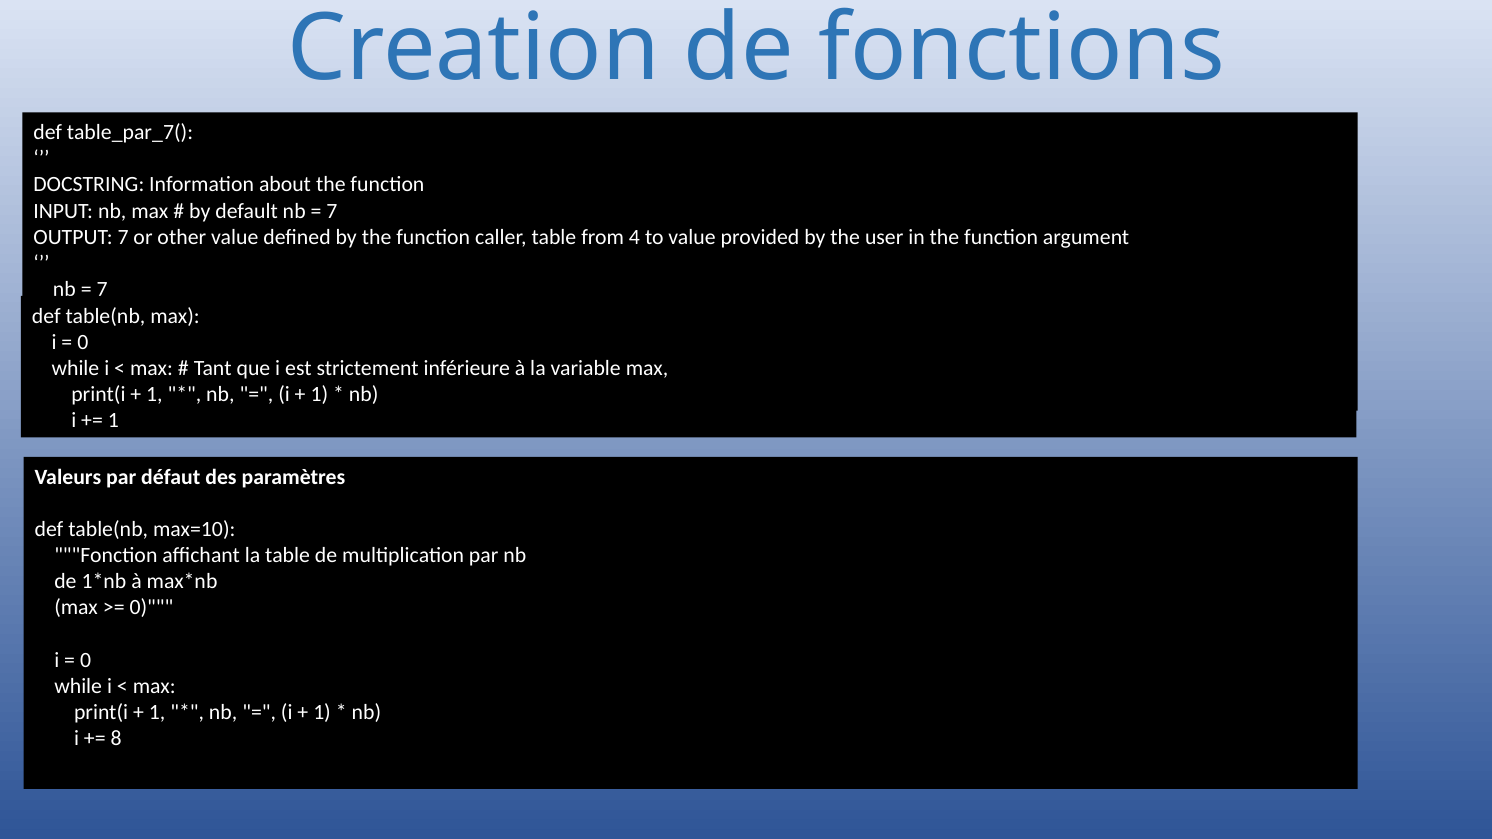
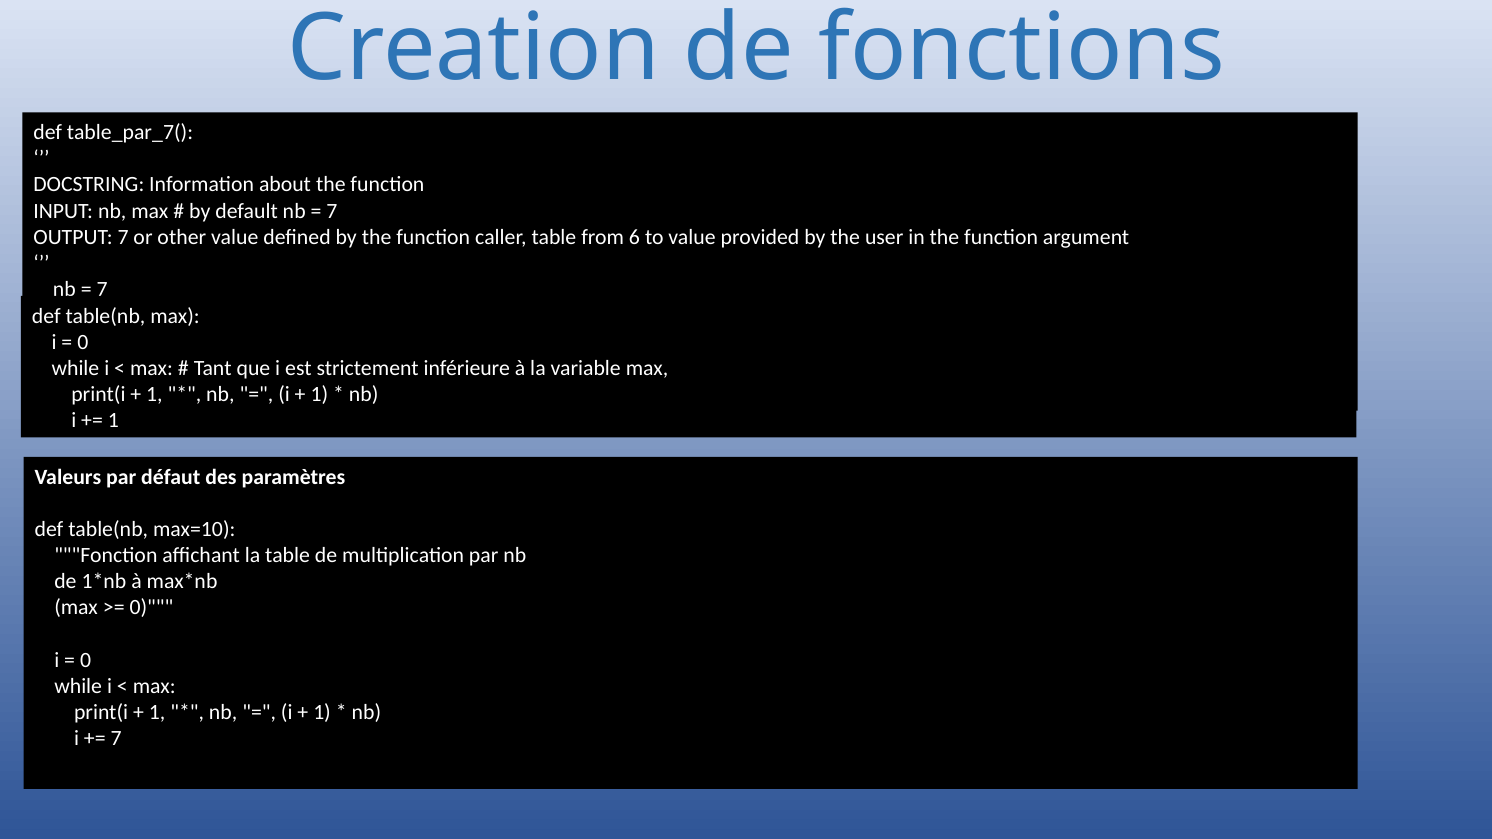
4: 4 -> 6
8 at (116, 738): 8 -> 7
